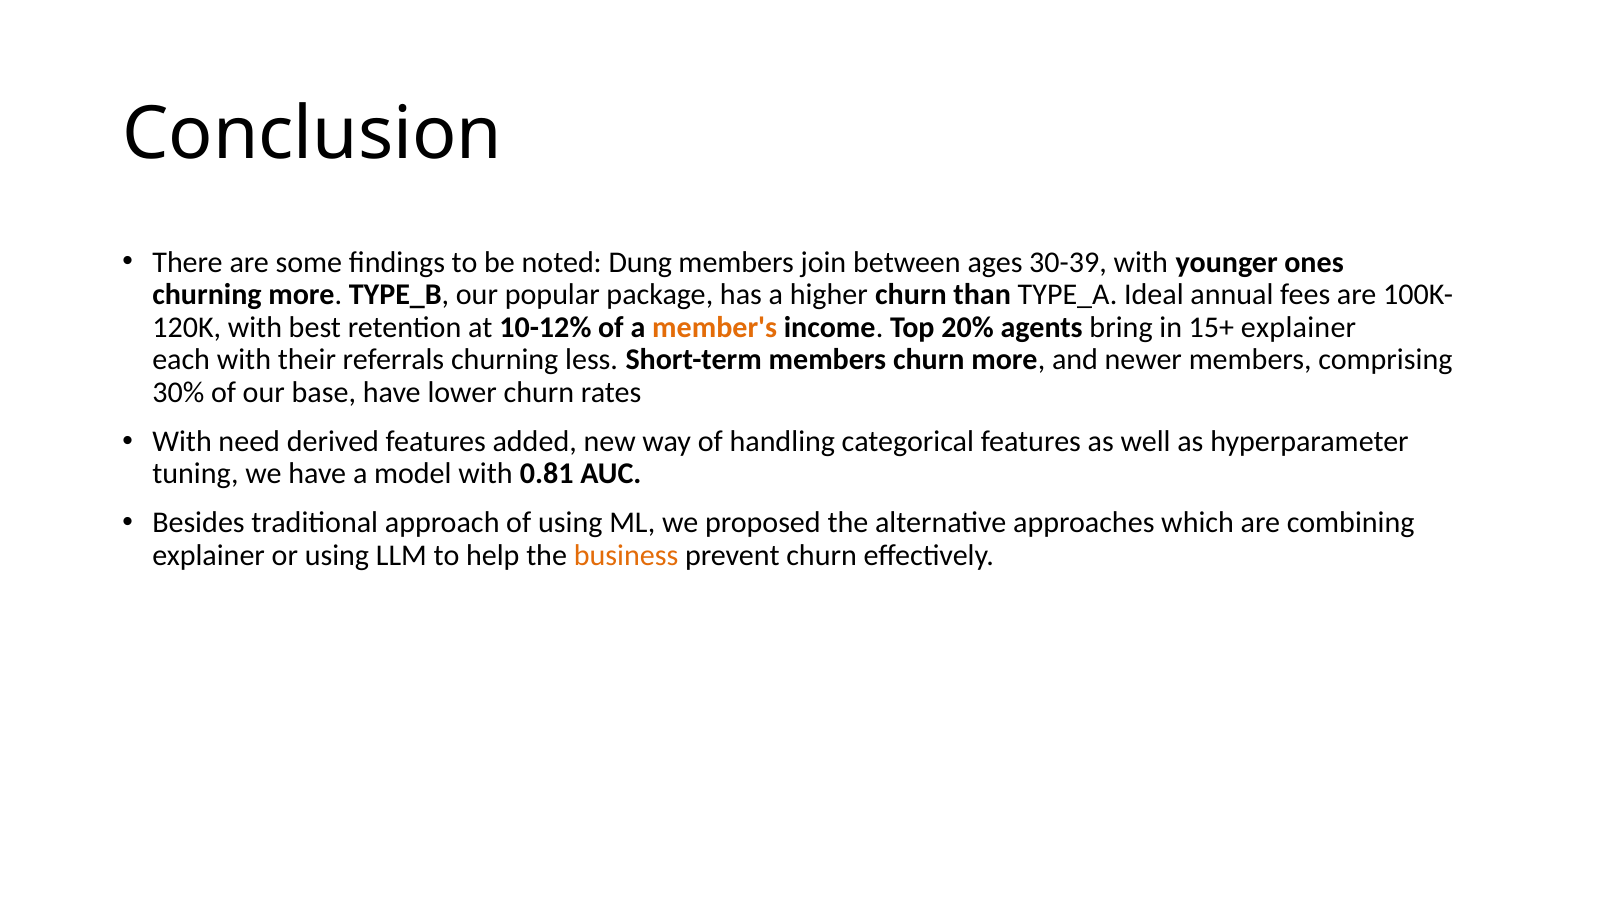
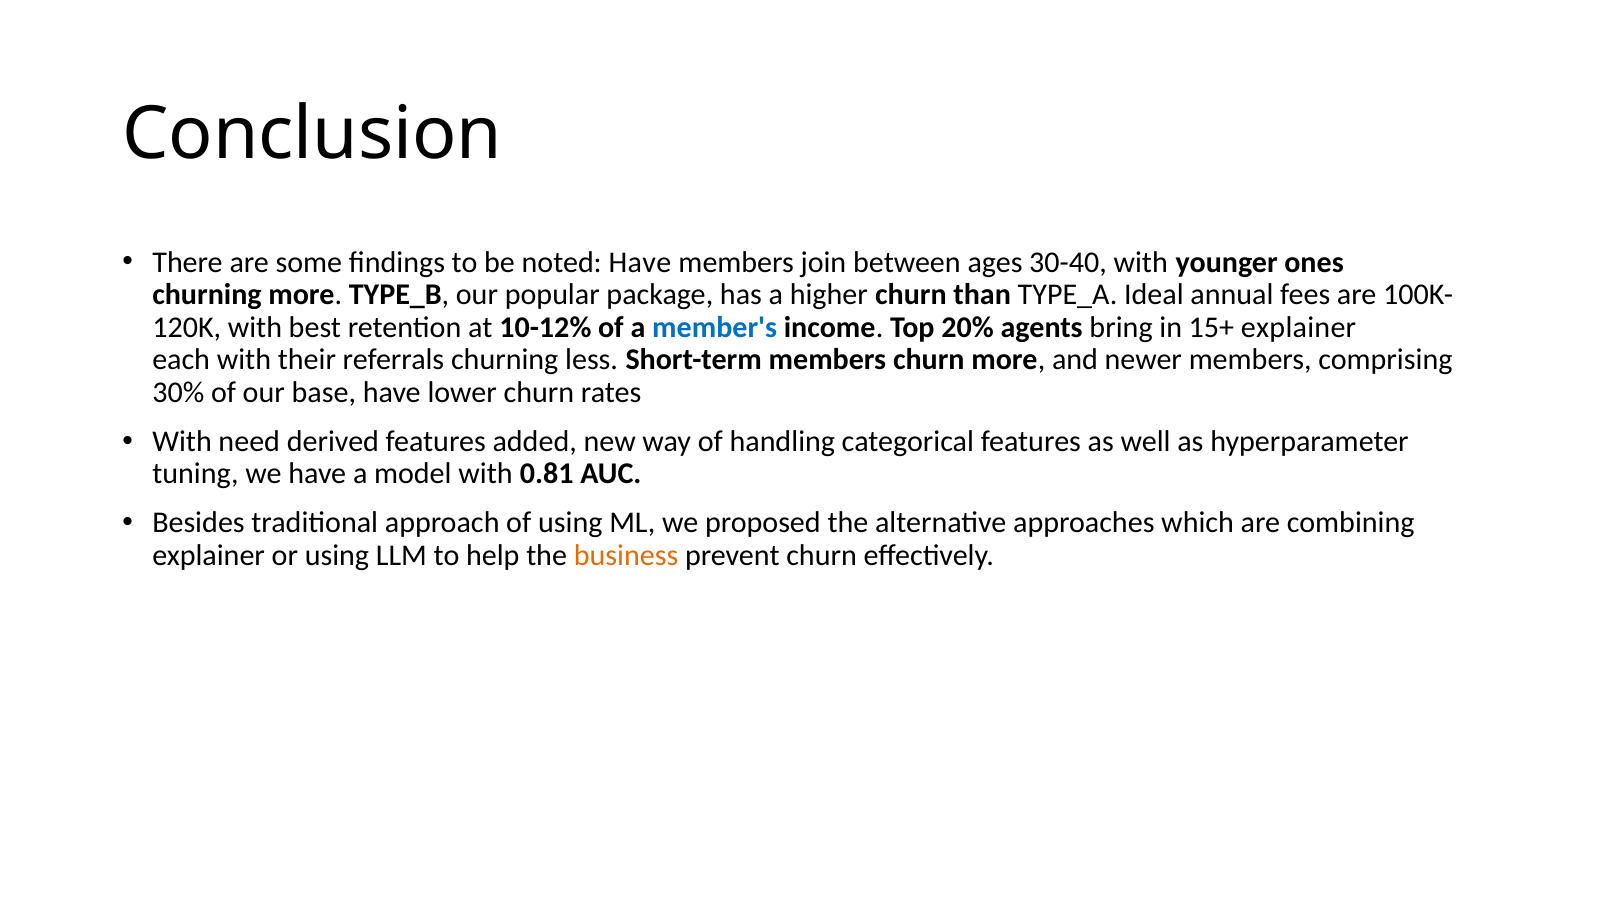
noted Dung: Dung -> Have
30-39: 30-39 -> 30-40
member's colour: orange -> blue
